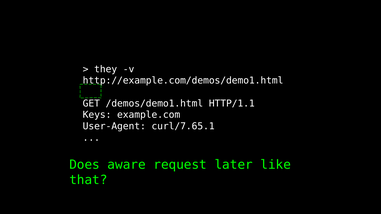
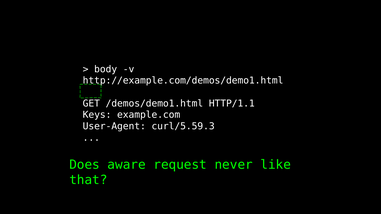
they: they -> body
curl/7.65.1: curl/7.65.1 -> curl/5.59.3
later: later -> never
